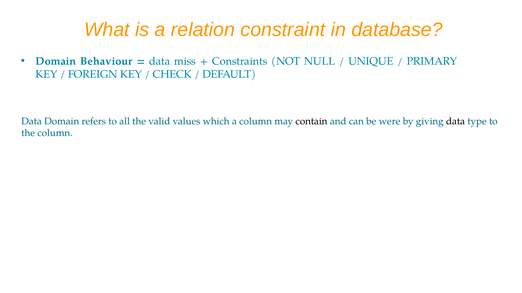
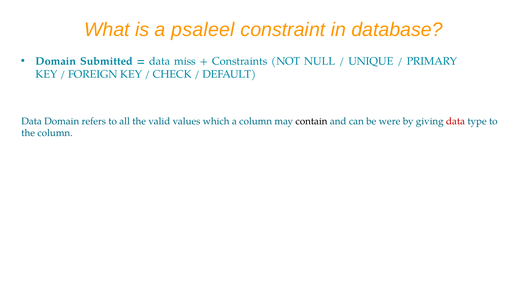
relation: relation -> psaleel
Behaviour: Behaviour -> Submitted
data at (456, 122) colour: black -> red
